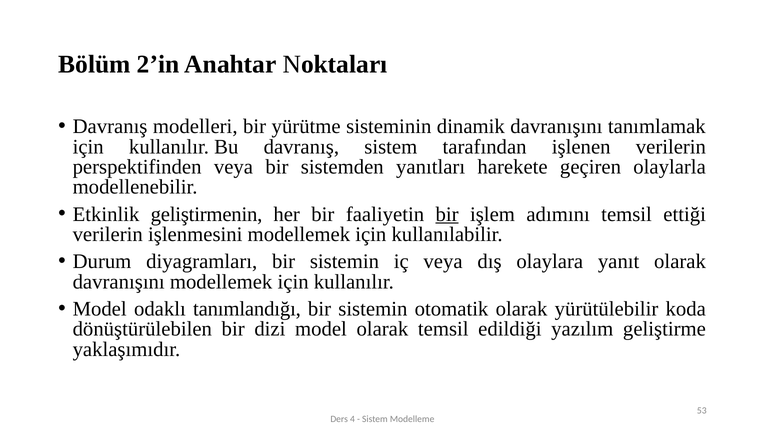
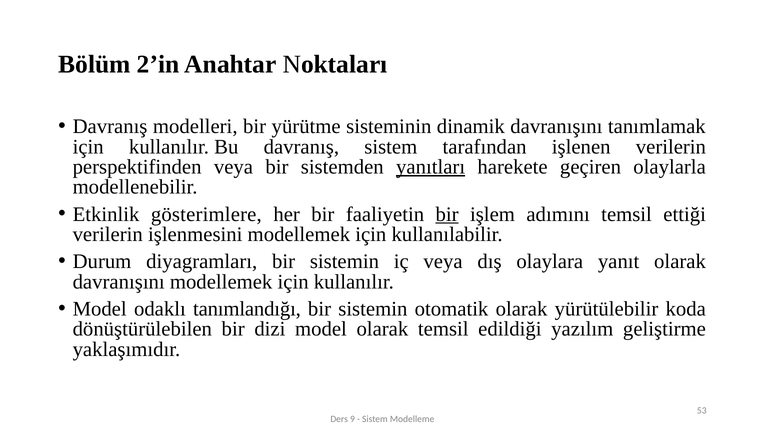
yanıtları underline: none -> present
geliştirmenin: geliştirmenin -> gösterimlere
4: 4 -> 9
